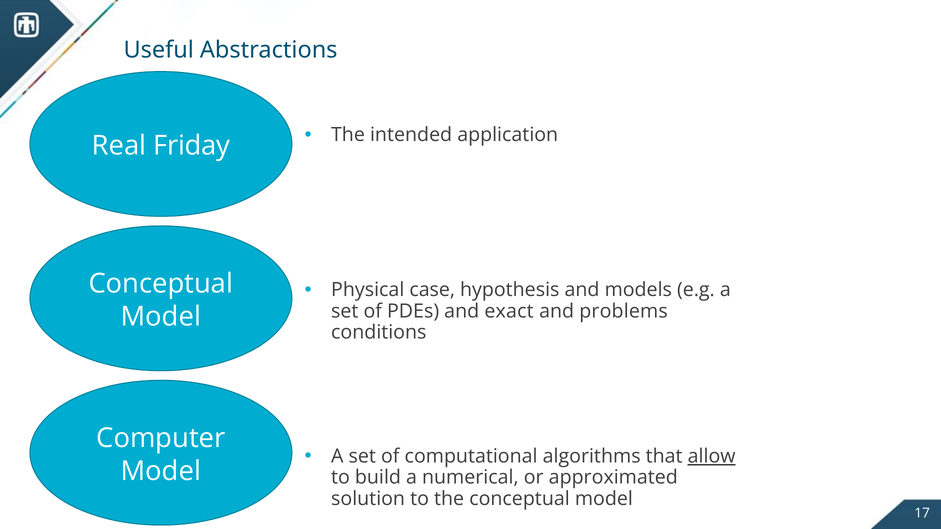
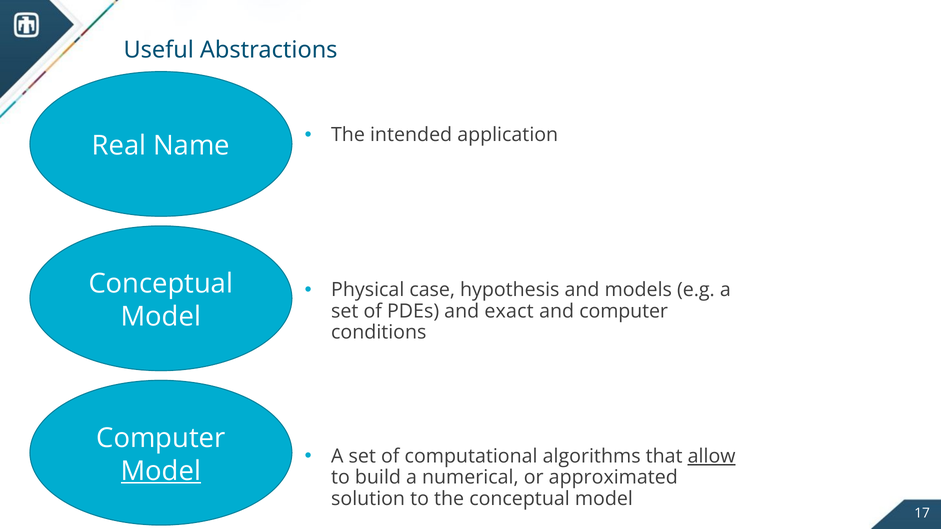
Friday: Friday -> Name
and problems: problems -> computer
Model at (161, 471) underline: none -> present
